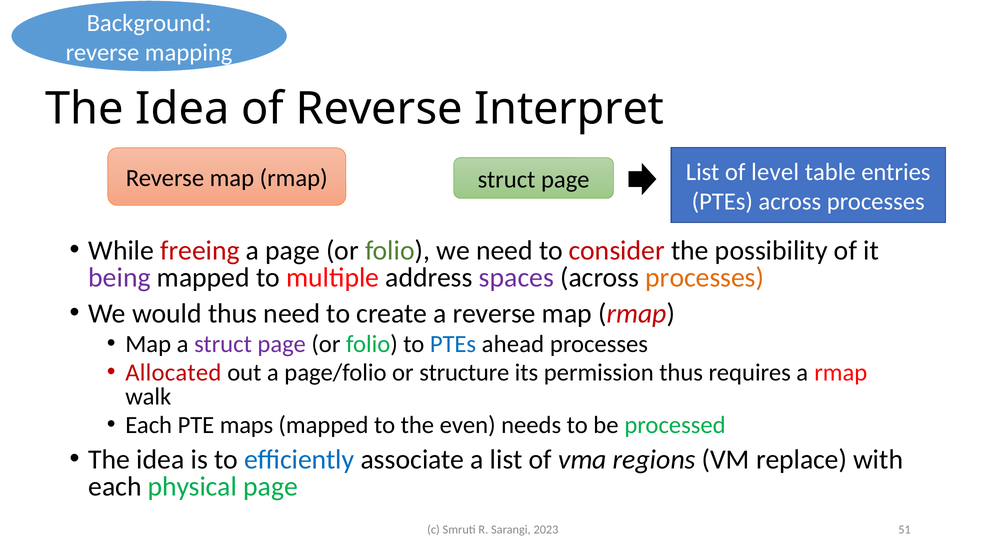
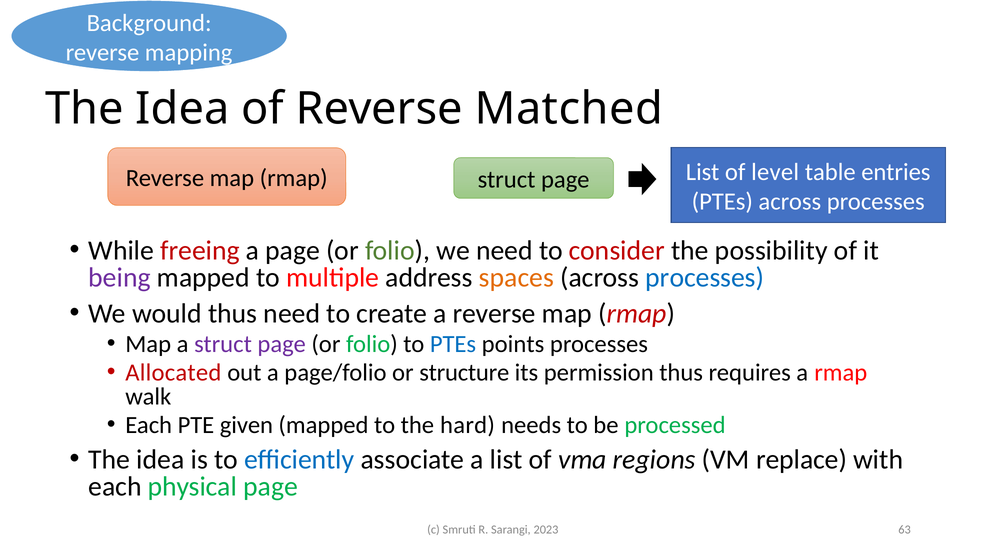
Interpret: Interpret -> Matched
spaces colour: purple -> orange
processes at (705, 277) colour: orange -> blue
ahead: ahead -> points
maps: maps -> given
even: even -> hard
51: 51 -> 63
